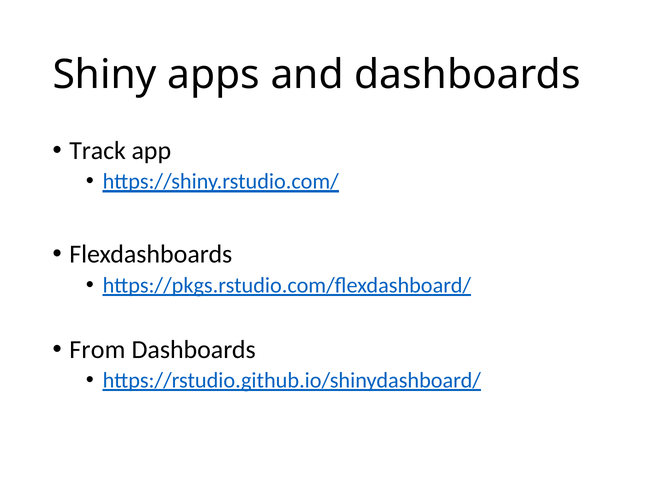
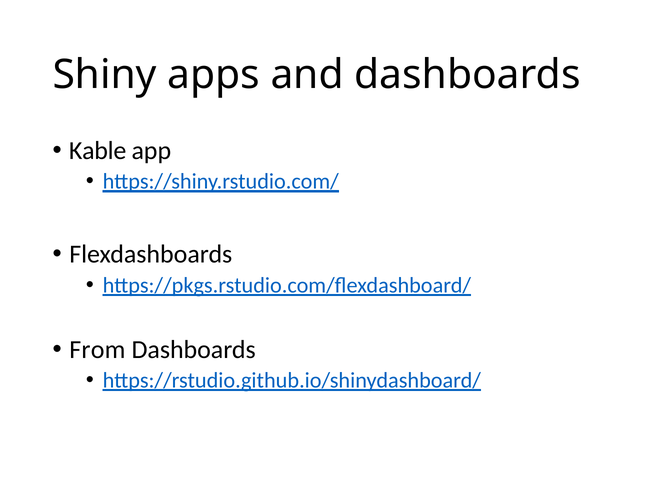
Track: Track -> Kable
